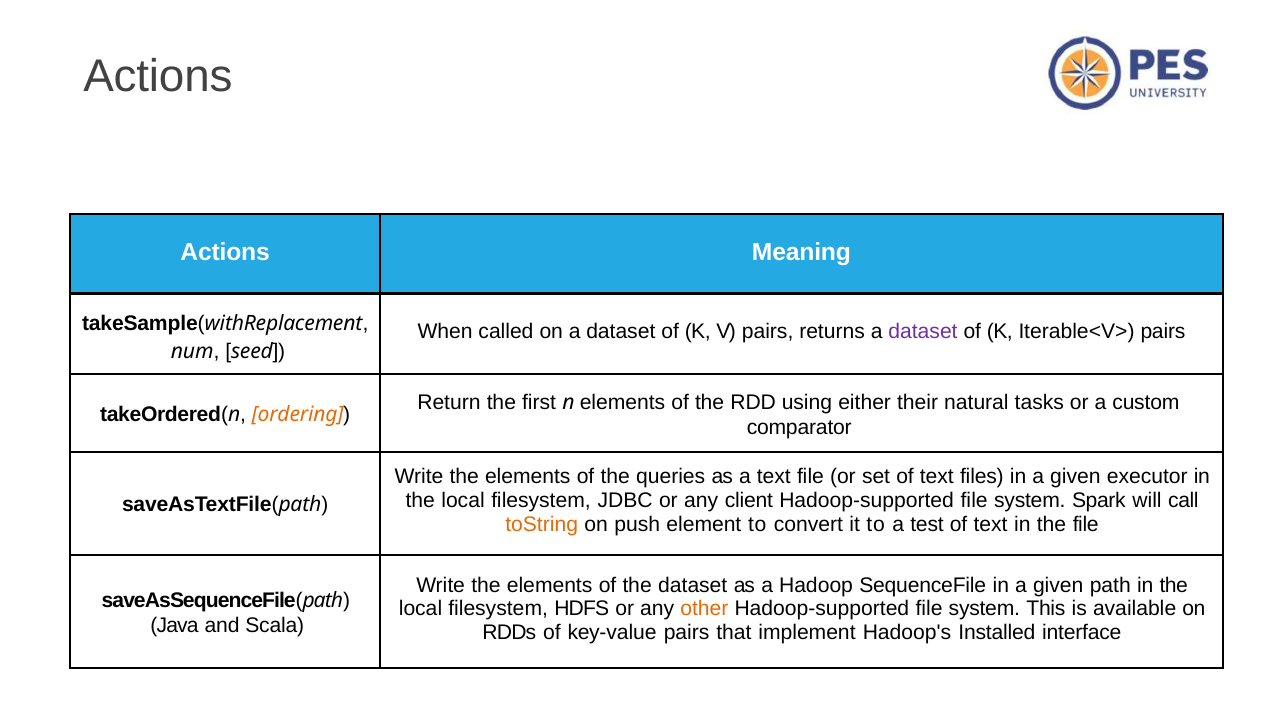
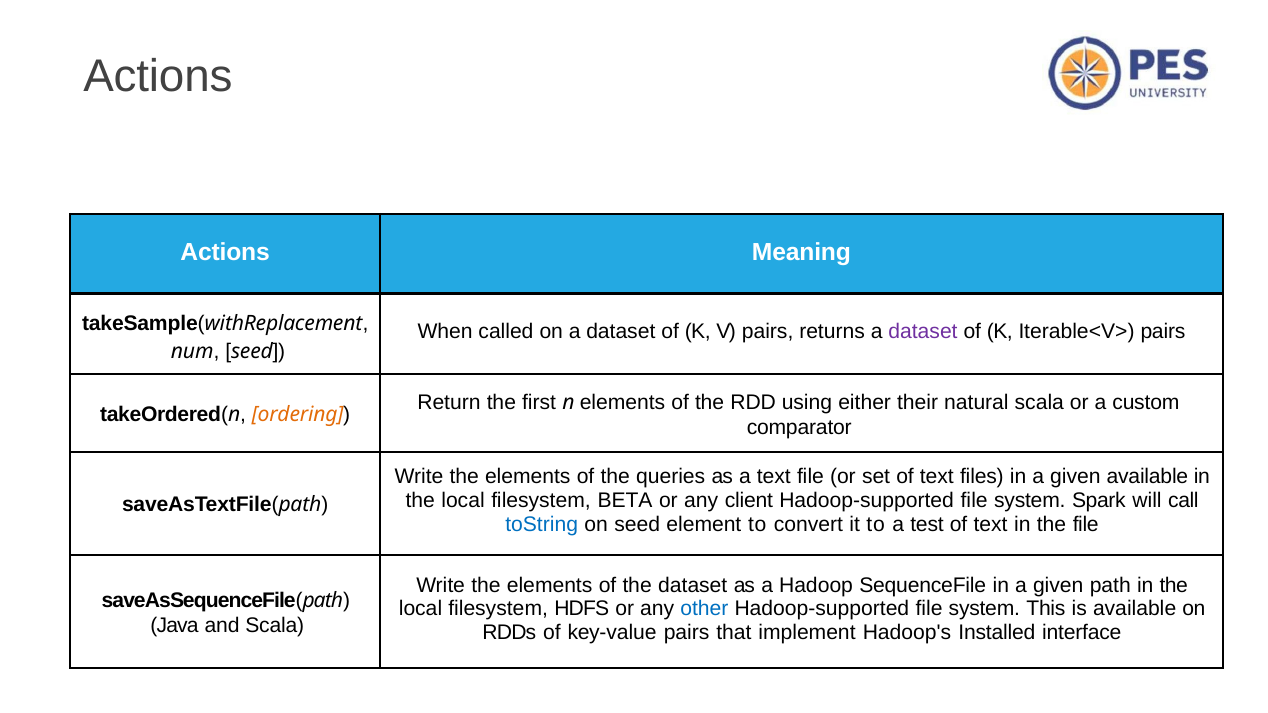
natural tasks: tasks -> scala
given executor: executor -> available
JDBC: JDBC -> BETA
toString colour: orange -> blue
on push: push -> seed
other colour: orange -> blue
